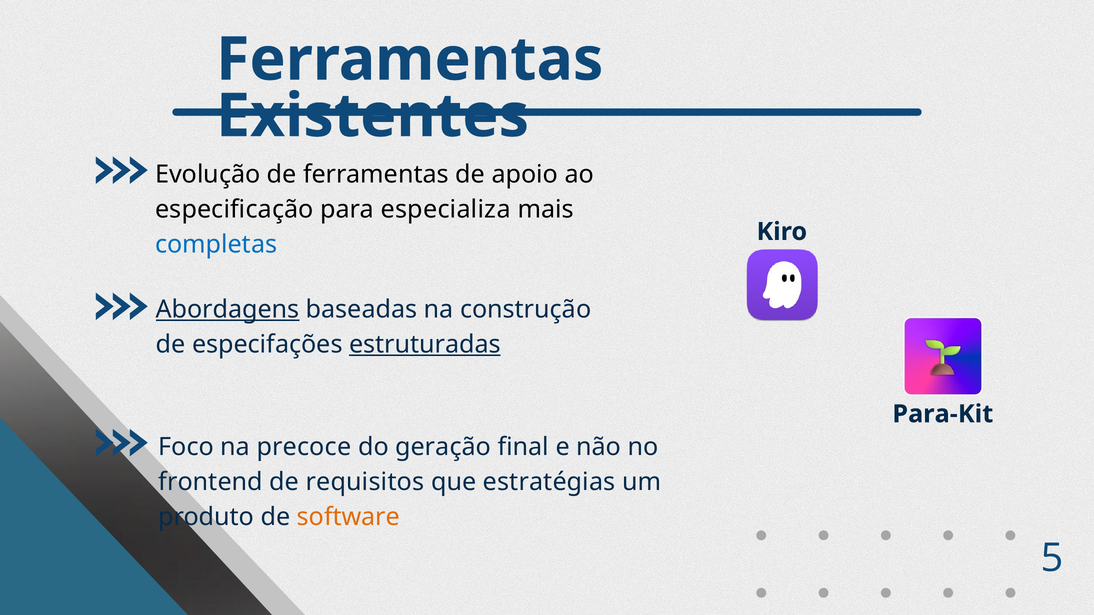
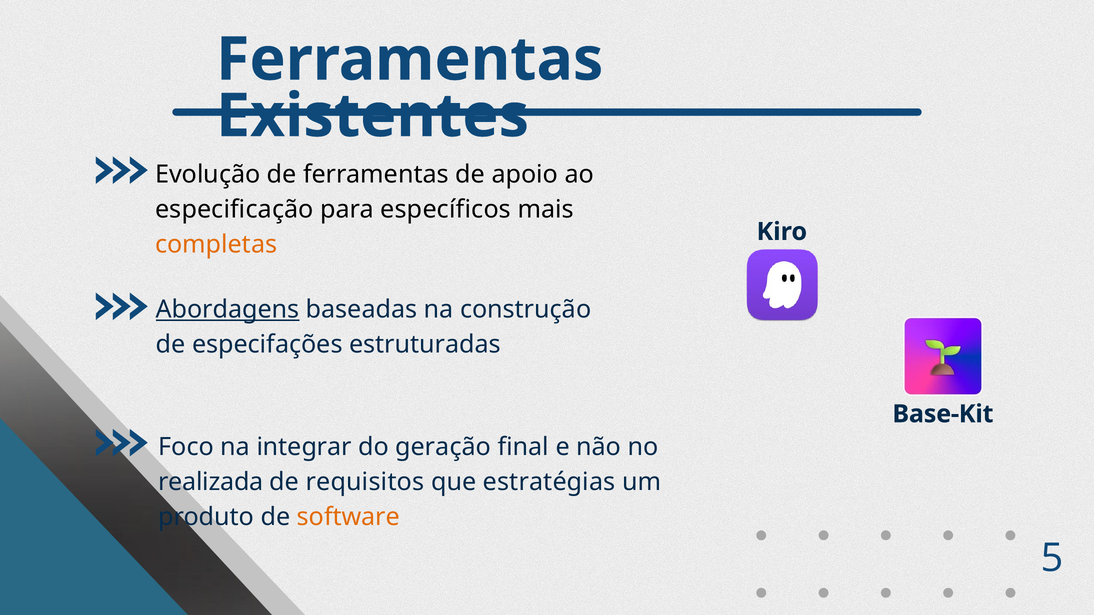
especializa: especializa -> específicos
completas colour: blue -> orange
estruturadas underline: present -> none
Para-Kit: Para-Kit -> Base-Kit
precoce: precoce -> integrar
frontend: frontend -> realizada
